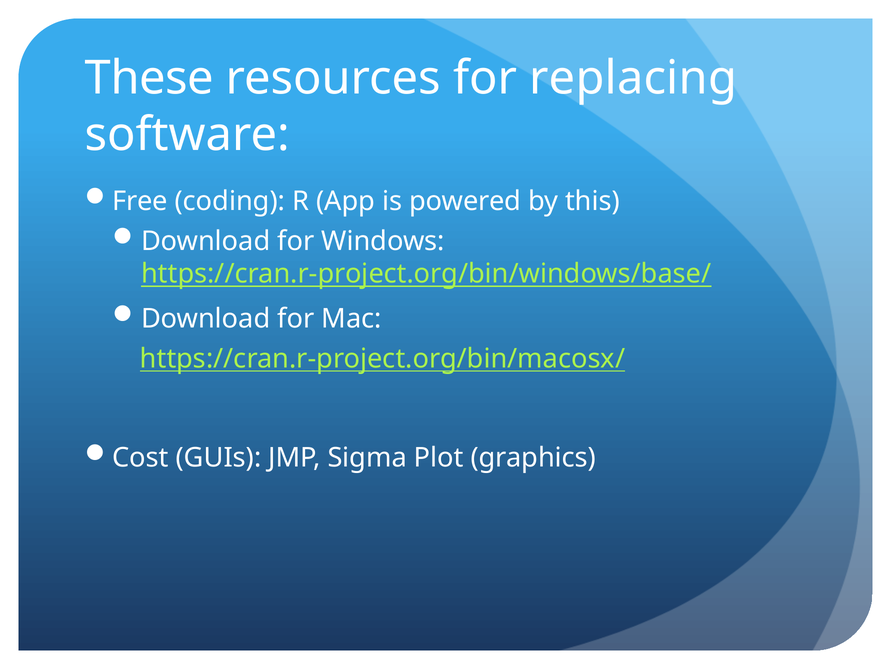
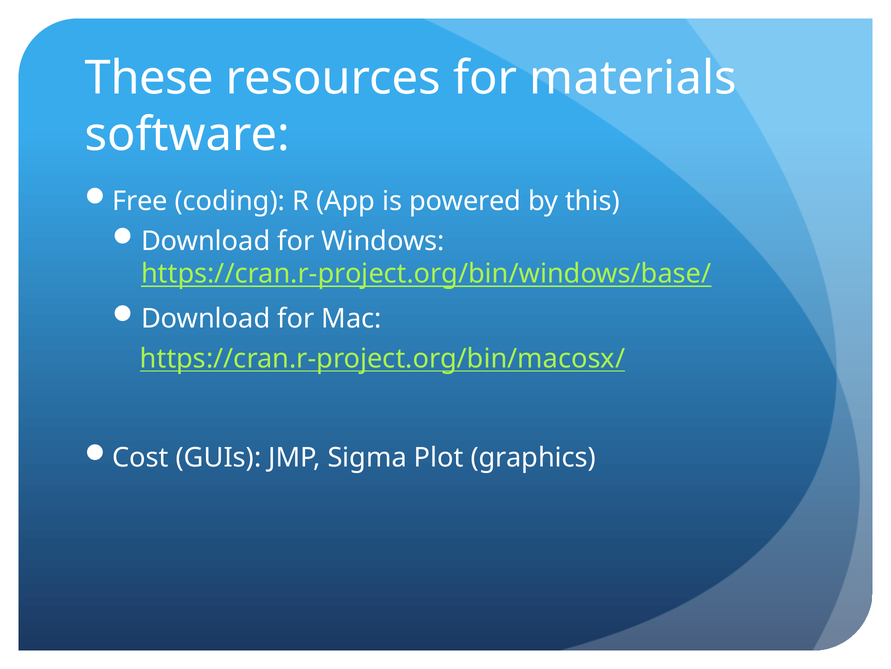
replacing: replacing -> materials
